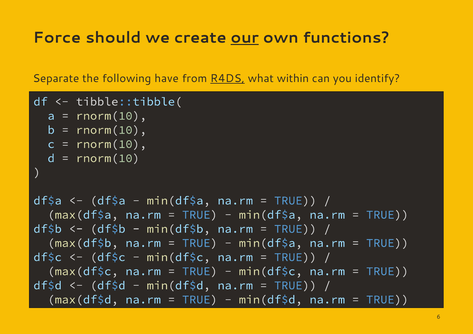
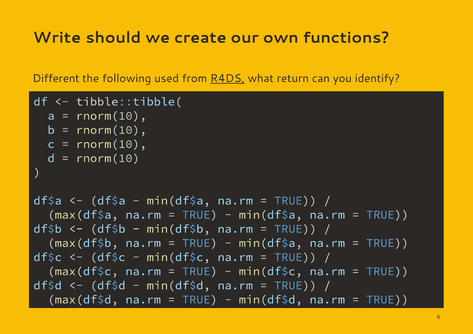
Force: Force -> Write
our underline: present -> none
Separate: Separate -> Different
have: have -> used
within: within -> return
